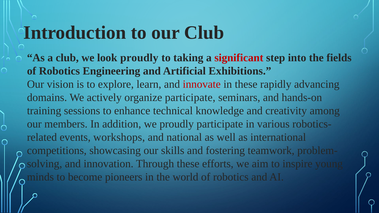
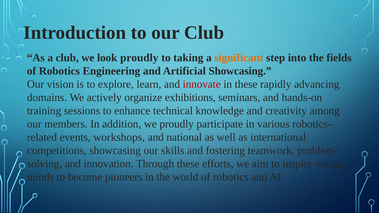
significant colour: red -> orange
Artificial Exhibitions: Exhibitions -> Showcasing
organize participate: participate -> exhibitions
